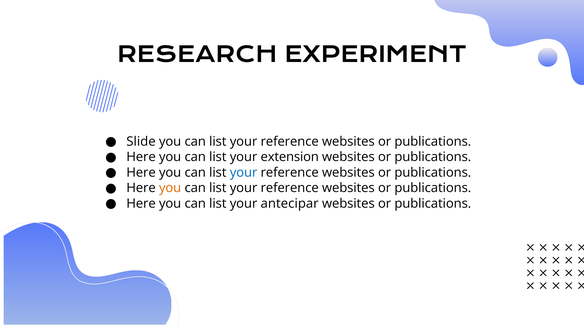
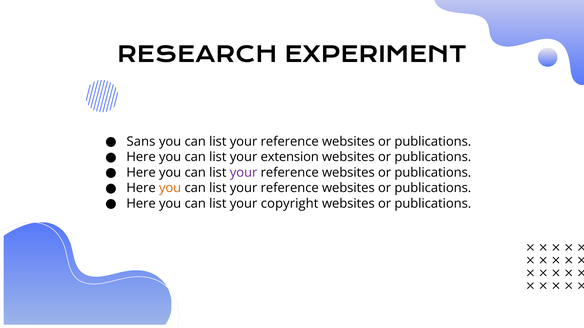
Slide: Slide -> Sans
your at (244, 173) colour: blue -> purple
antecipar: antecipar -> copyright
